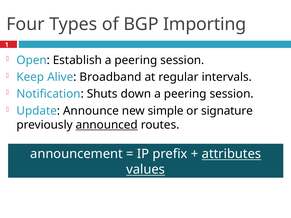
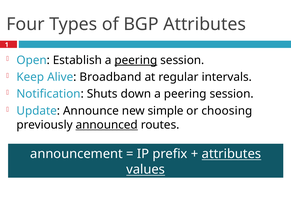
BGP Importing: Importing -> Attributes
peering at (136, 60) underline: none -> present
signature: signature -> choosing
